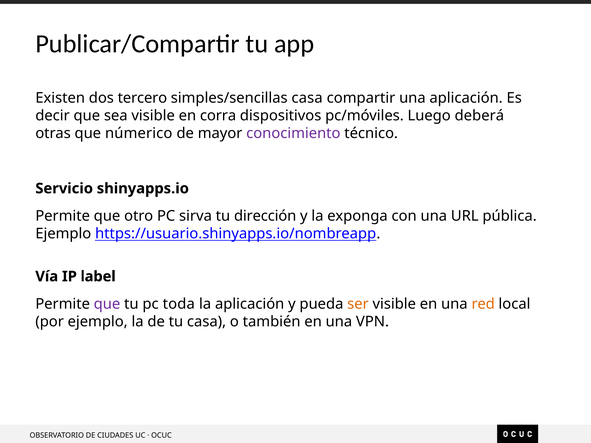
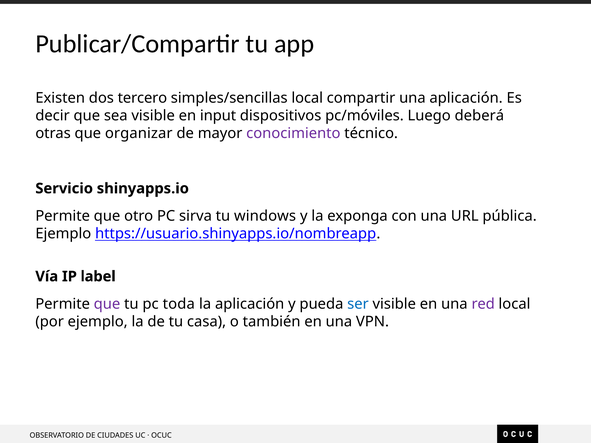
simples/sencillas casa: casa -> local
corra: corra -> input
númerico: númerico -> organizar
dirección: dirección -> windows
ser colour: orange -> blue
red colour: orange -> purple
